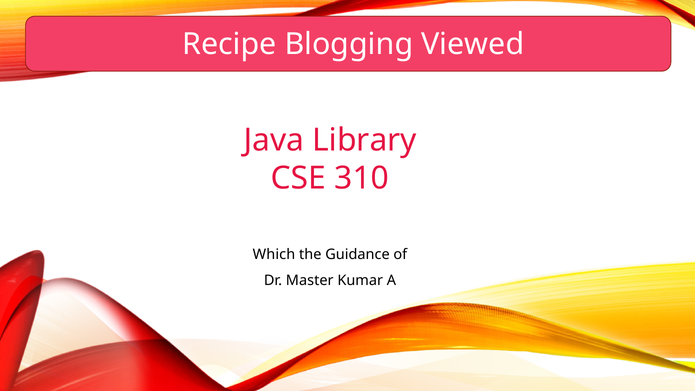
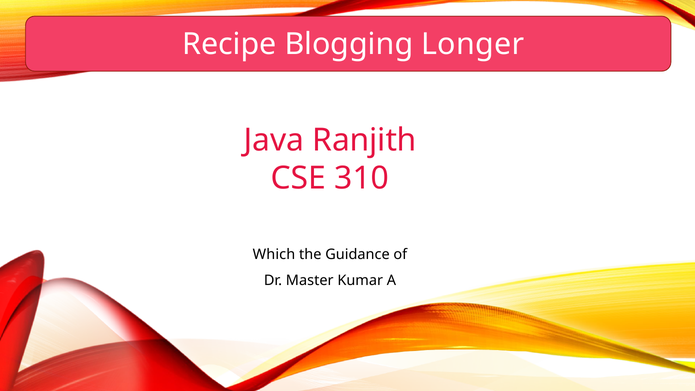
Viewed: Viewed -> Longer
Library: Library -> Ranjith
